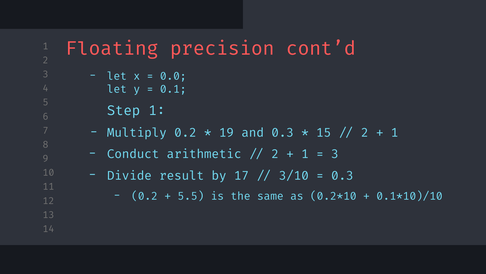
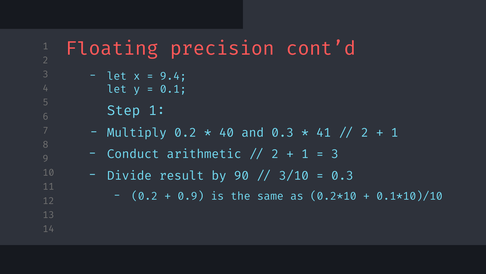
0.0: 0.0 -> 9.4
19: 19 -> 40
15: 15 -> 41
17: 17 -> 90
5.5: 5.5 -> 0.9
